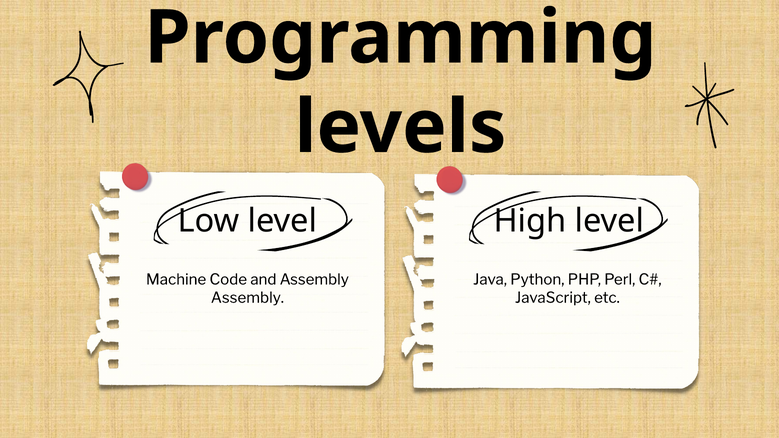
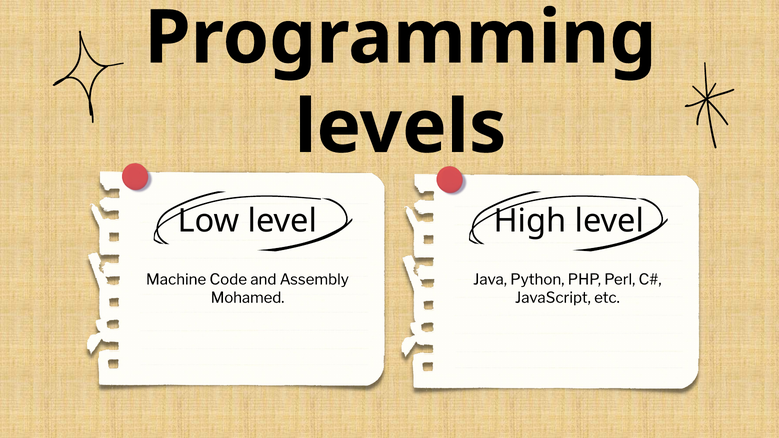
Assembly at (247, 298): Assembly -> Mohamed
